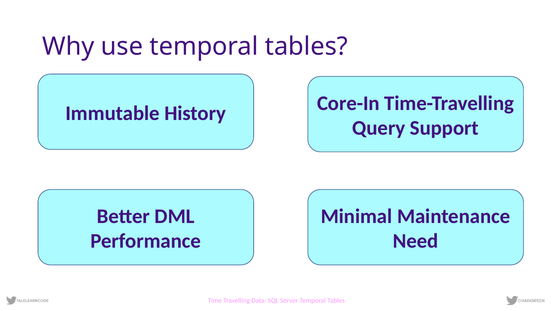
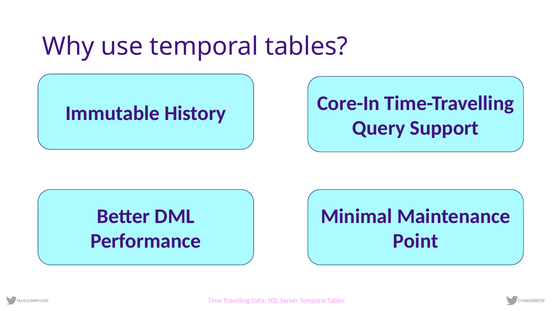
Need: Need -> Point
